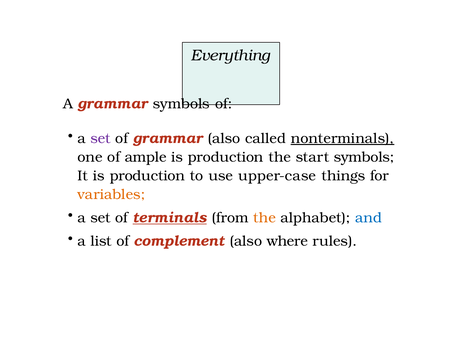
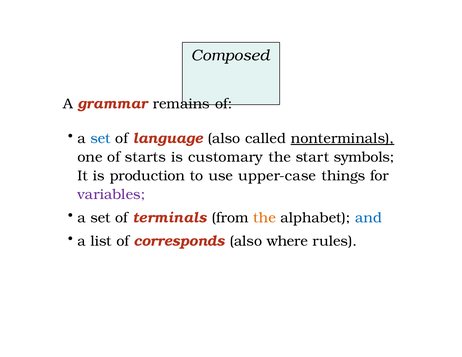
Everything: Everything -> Composed
grammar symbols: symbols -> remains
set at (101, 138) colour: purple -> blue
of grammar: grammar -> language
ample: ample -> starts
production at (226, 157): production -> customary
variables colour: orange -> purple
terminals underline: present -> none
complement: complement -> corresponds
